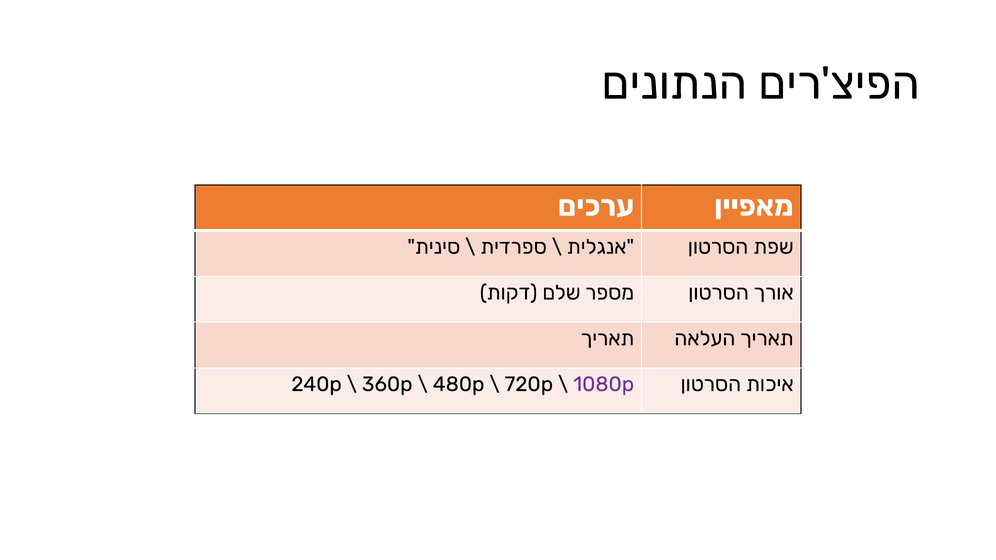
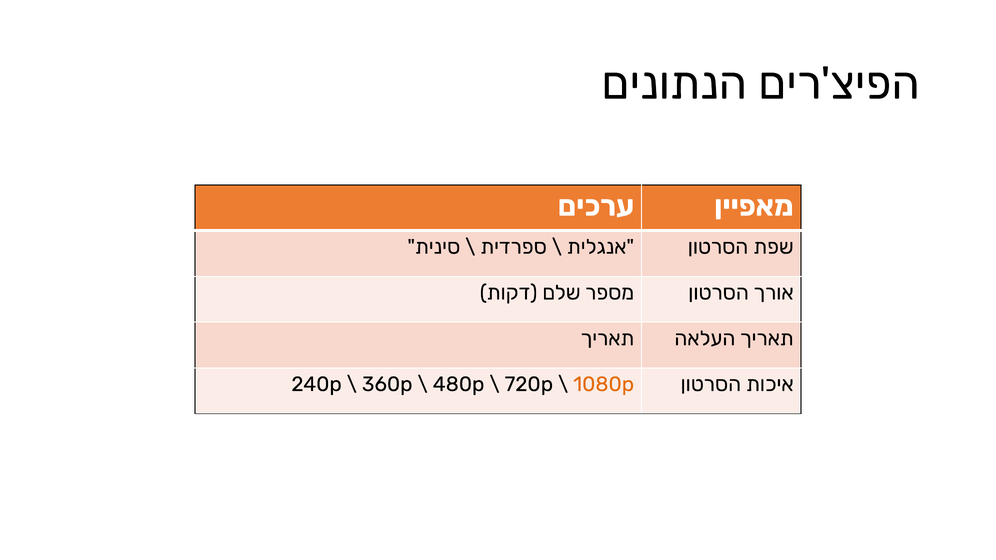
1080p colour: purple -> orange
